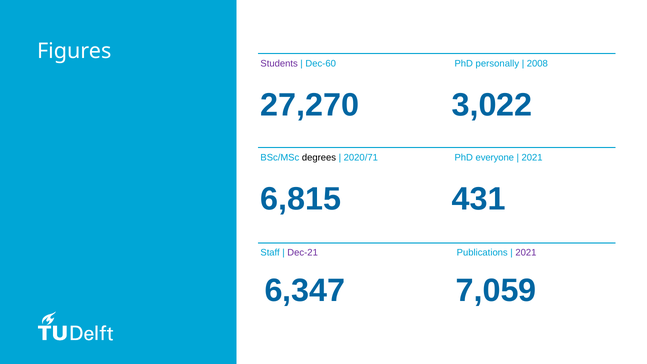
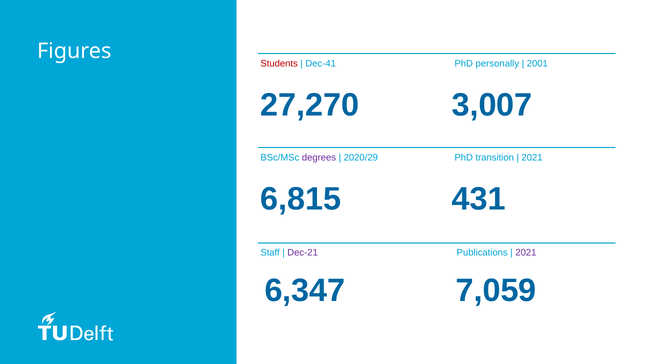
Students colour: purple -> red
Dec-60: Dec-60 -> Dec-41
2008: 2008 -> 2001
3,022: 3,022 -> 3,007
degrees colour: black -> purple
2020/71: 2020/71 -> 2020/29
everyone: everyone -> transition
